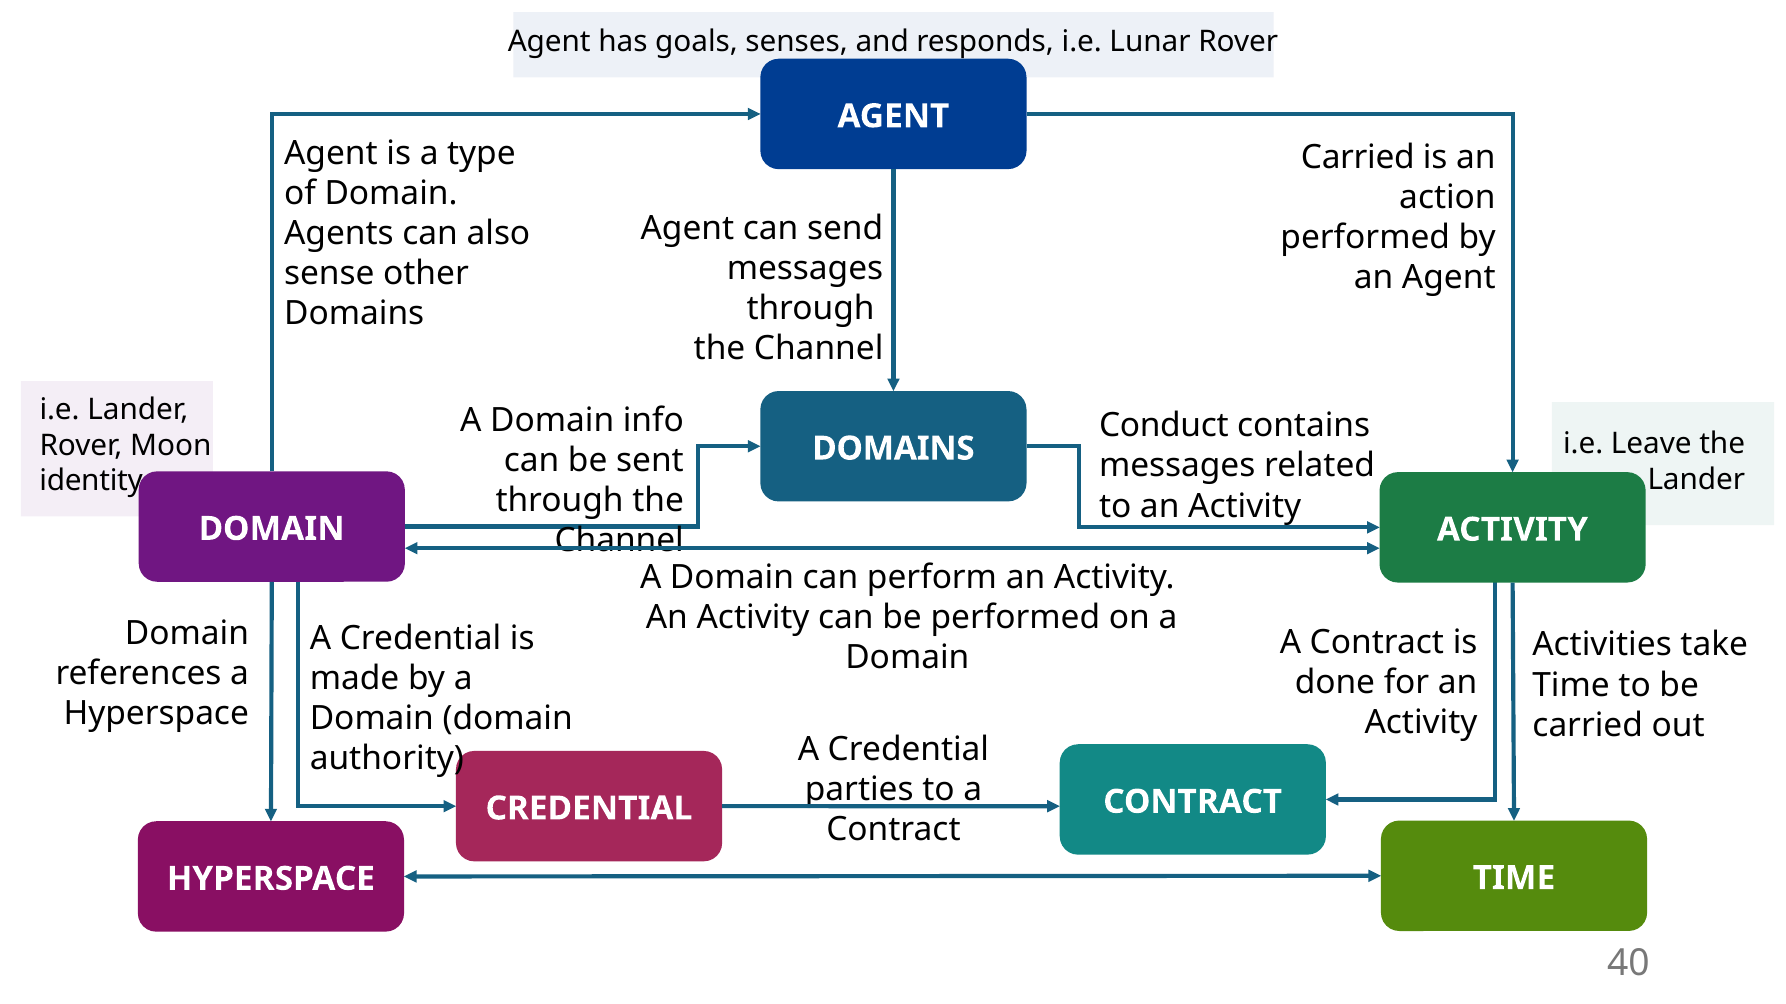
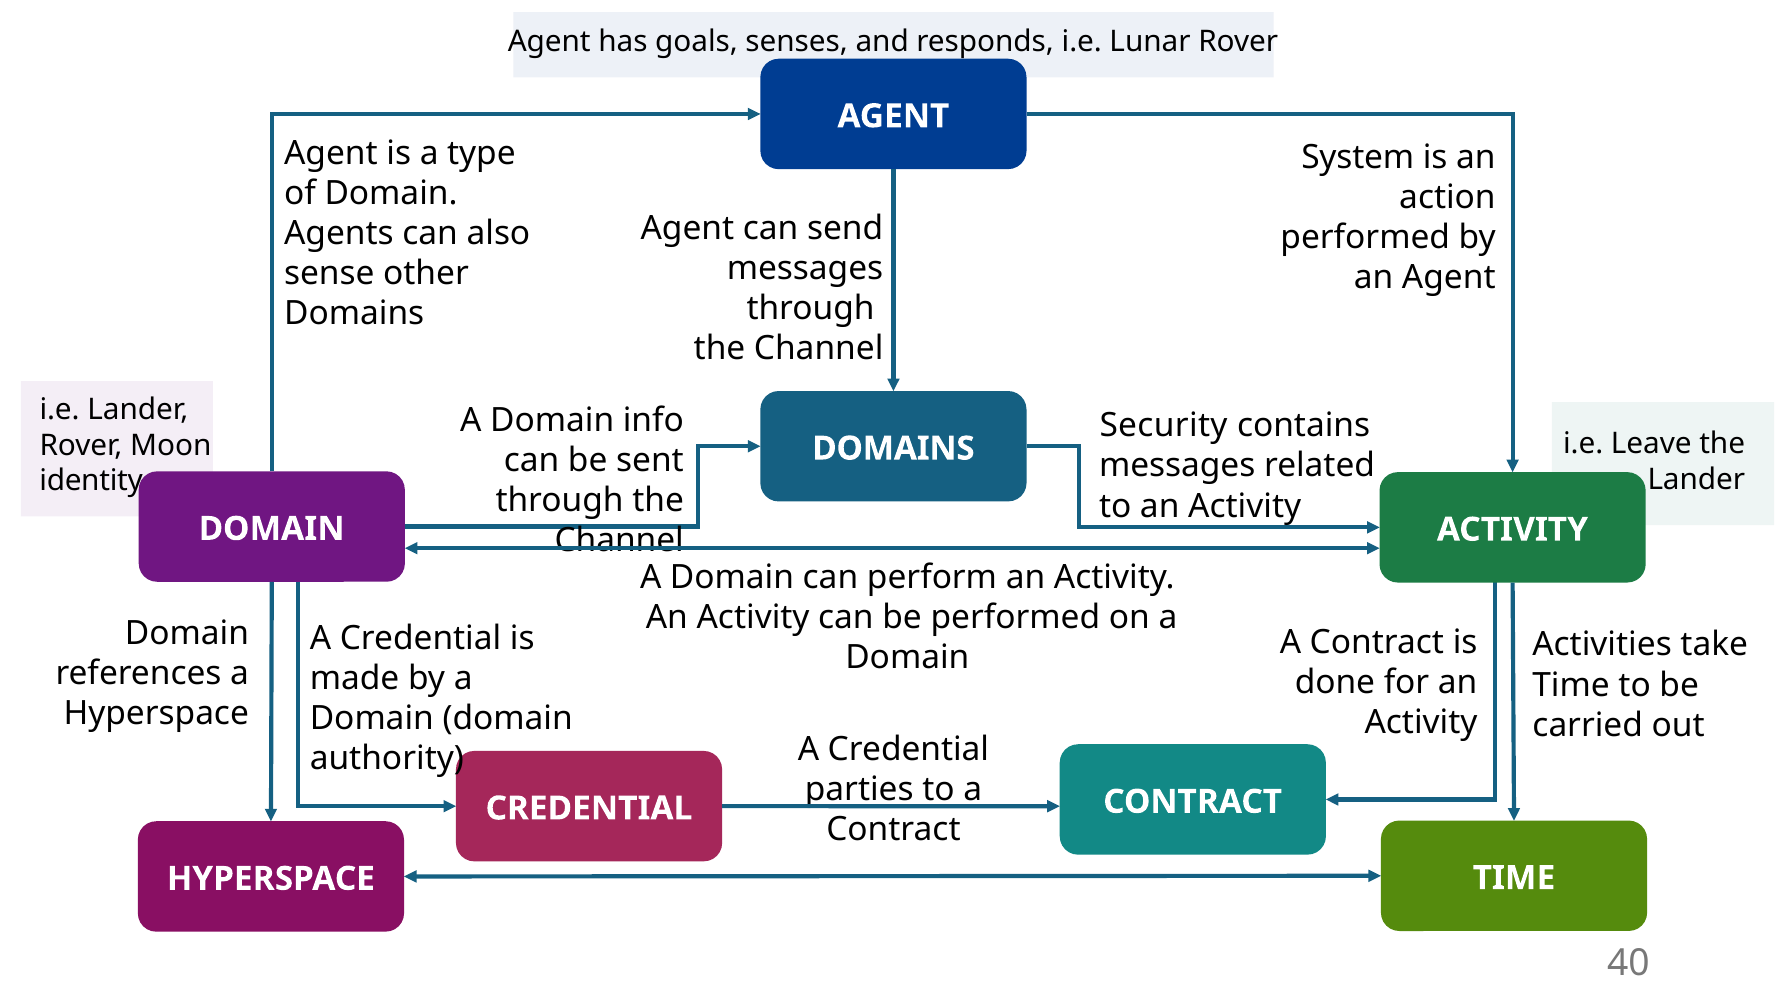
Carried at (1358, 158): Carried -> System
Conduct: Conduct -> Security
